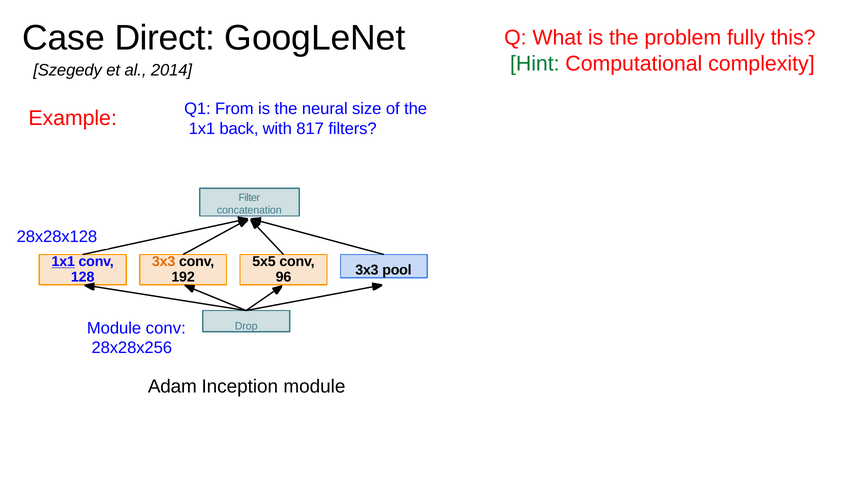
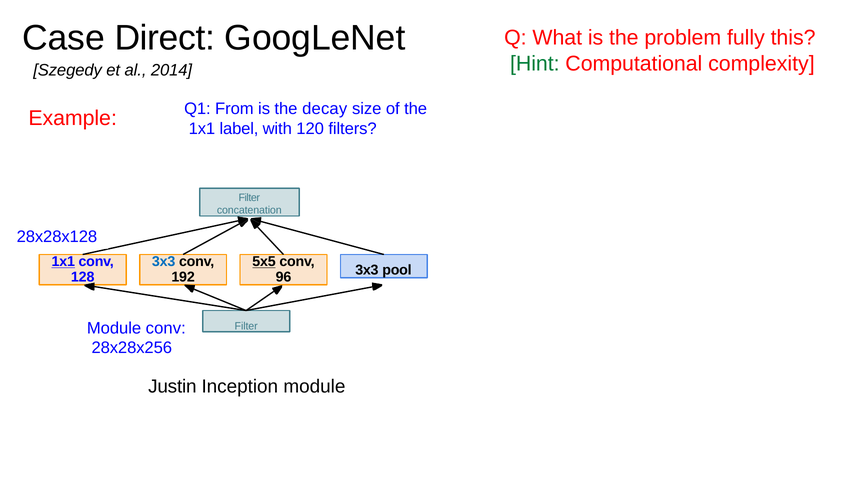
neural: neural -> decay
back: back -> label
817: 817 -> 120
3x3 at (164, 262) colour: orange -> blue
5x5 underline: none -> present
Drop at (246, 326): Drop -> Filter
Adam at (172, 386): Adam -> Justin
